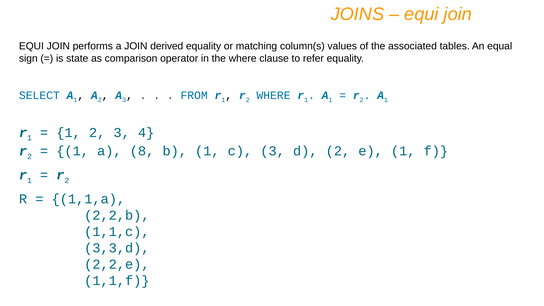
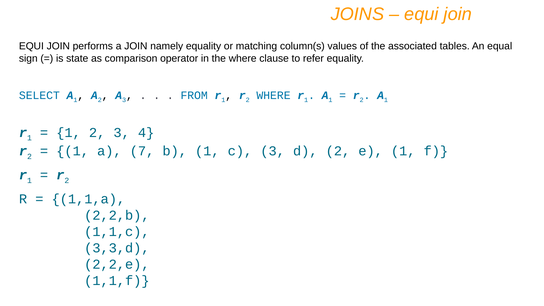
derived: derived -> namely
8: 8 -> 7
